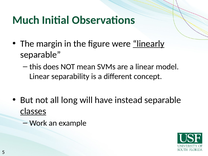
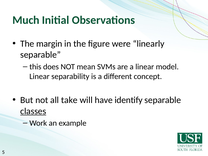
linearly underline: present -> none
long: long -> take
instead: instead -> identify
